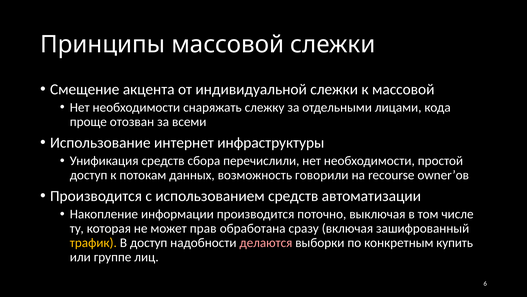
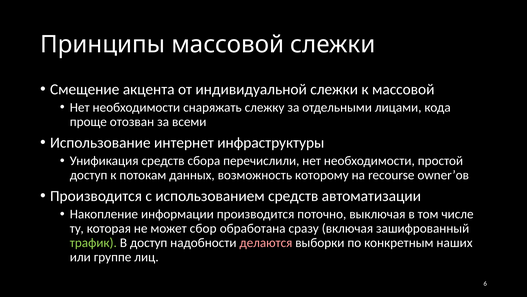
говорили: говорили -> которому
прав: прав -> сбор
трафик colour: yellow -> light green
купить: купить -> наших
